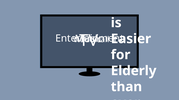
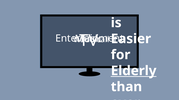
Elderly underline: none -> present
